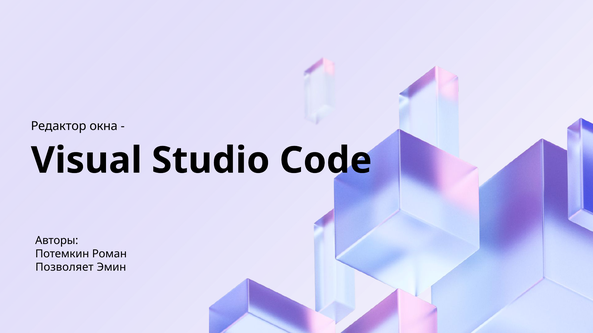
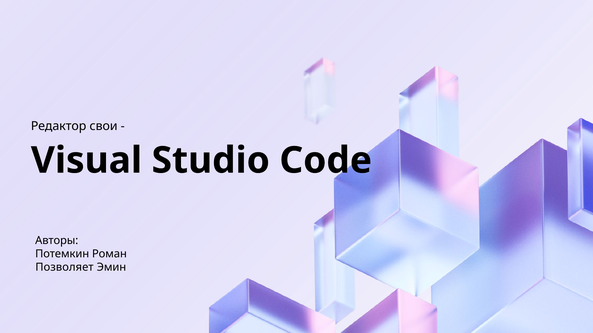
окна: окна -> свои
